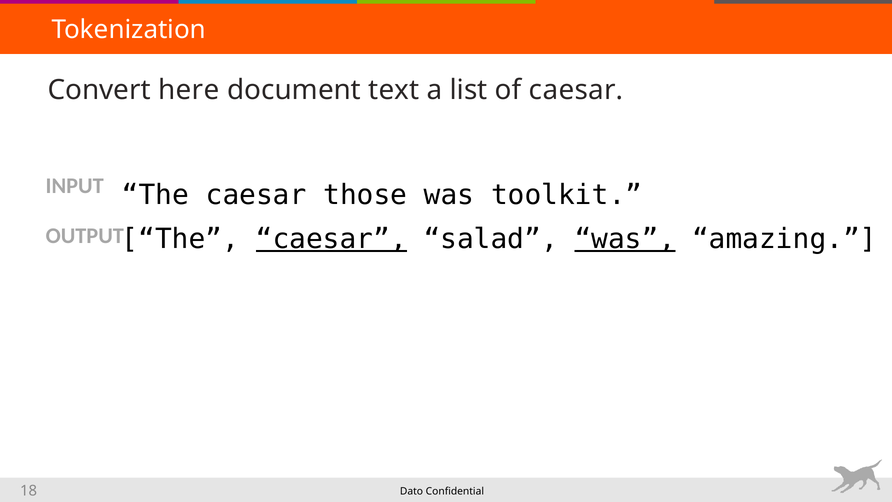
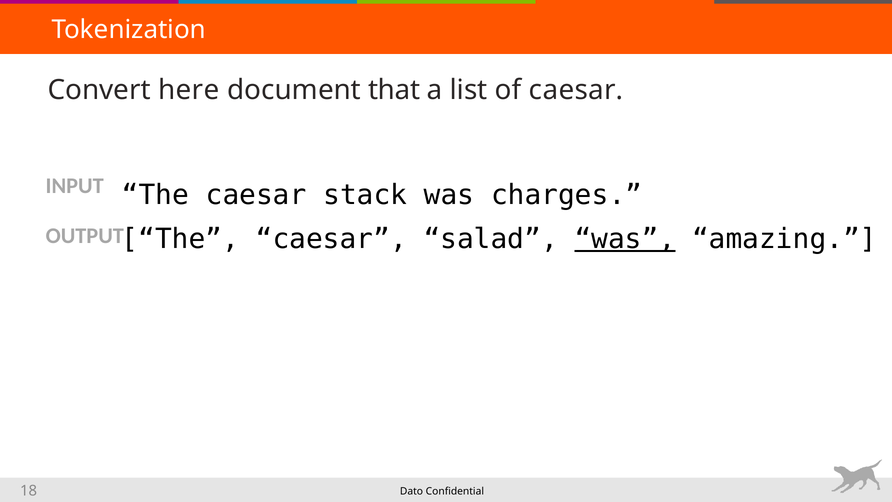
text: text -> that
those: those -> stack
toolkit: toolkit -> charges
caesar at (331, 239) underline: present -> none
